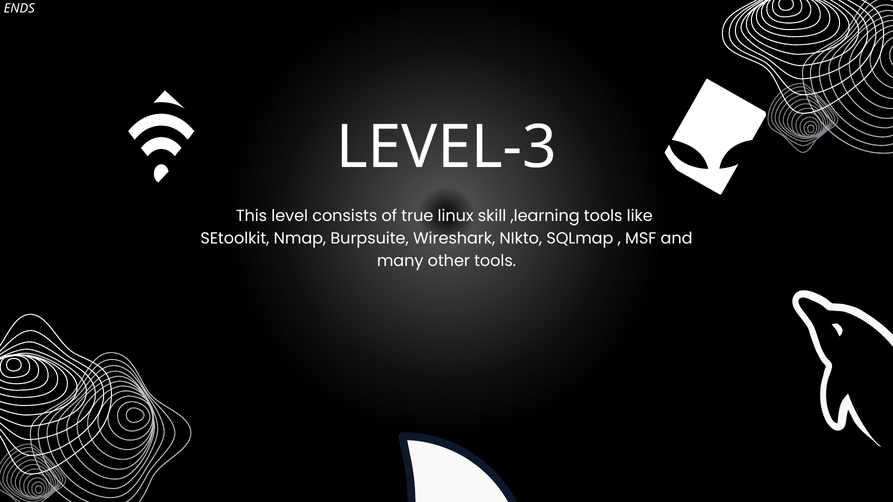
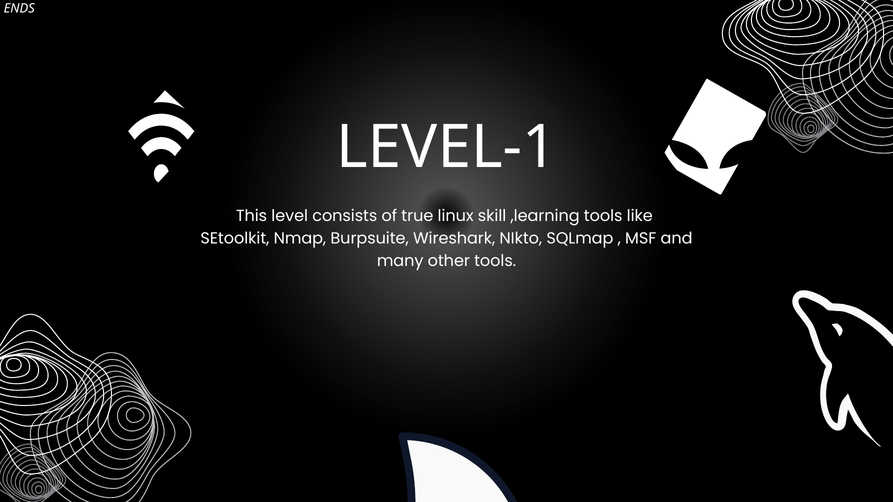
LEVEL-3: LEVEL-3 -> LEVEL-1
